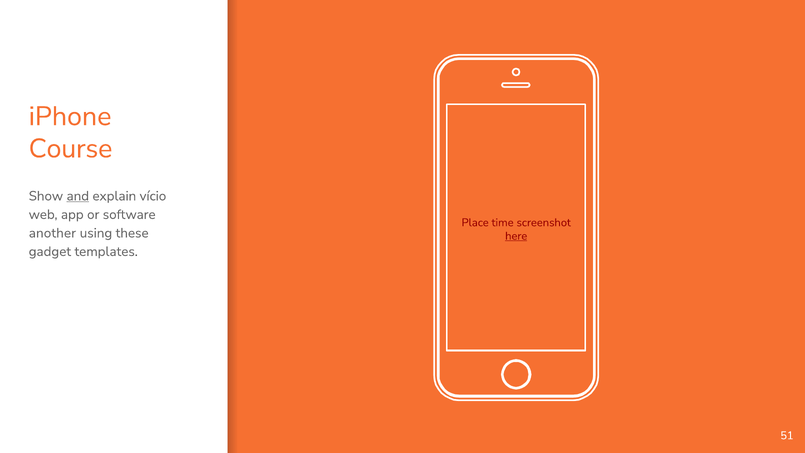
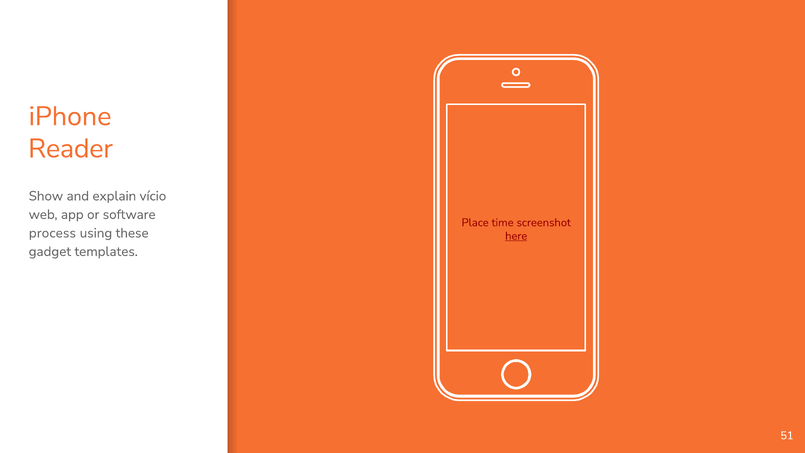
Course: Course -> Reader
and underline: present -> none
another: another -> process
